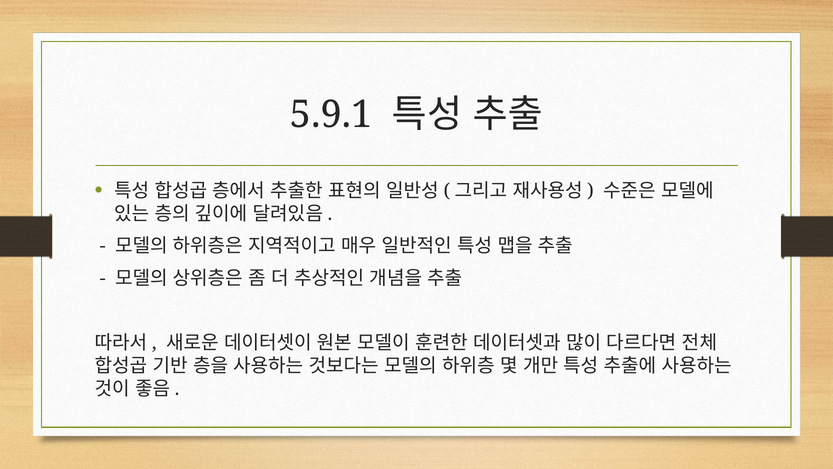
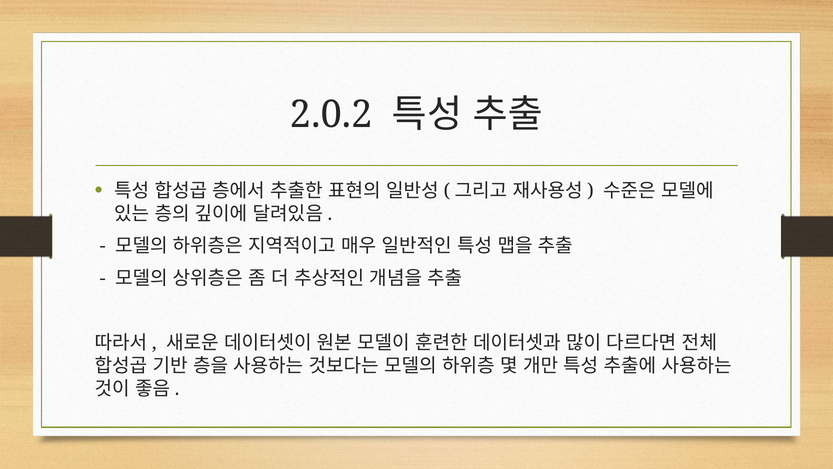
5.9.1: 5.9.1 -> 2.0.2
